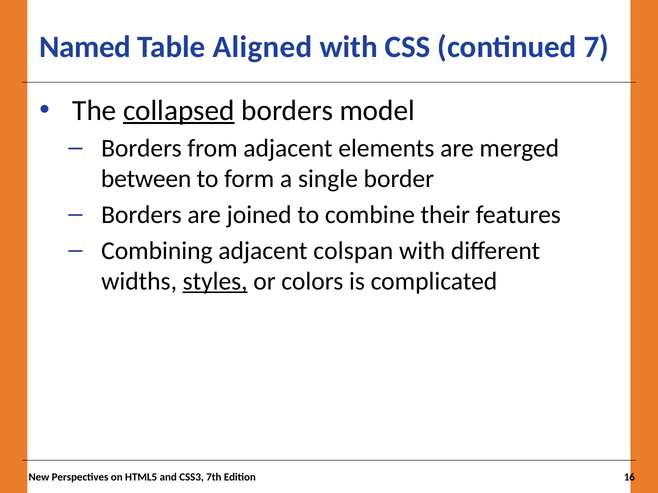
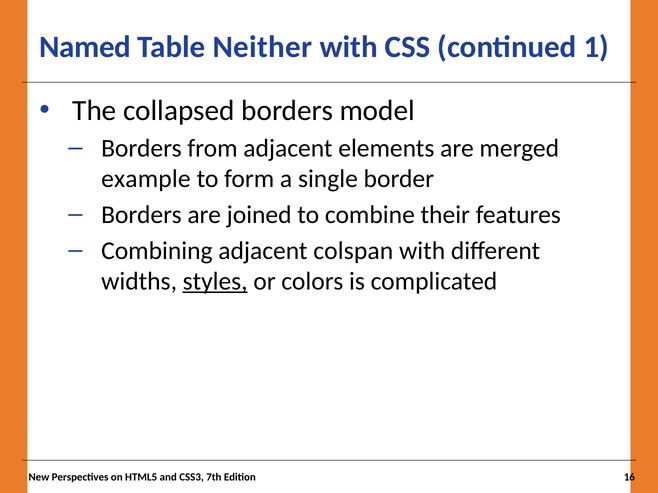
Aligned: Aligned -> Neither
7: 7 -> 1
collapsed underline: present -> none
between: between -> example
